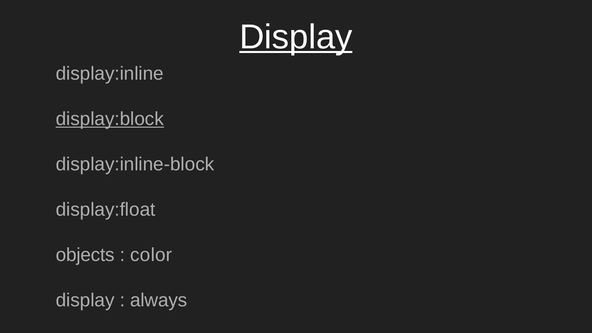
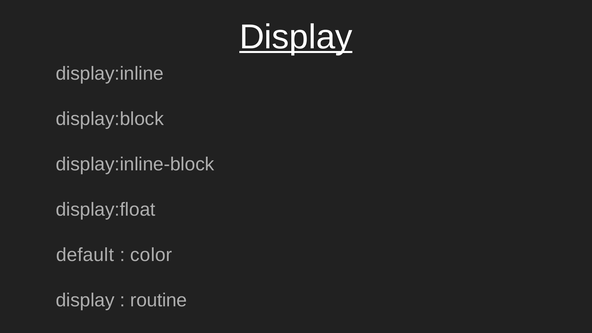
display:block underline: present -> none
objects: objects -> default
always: always -> routine
